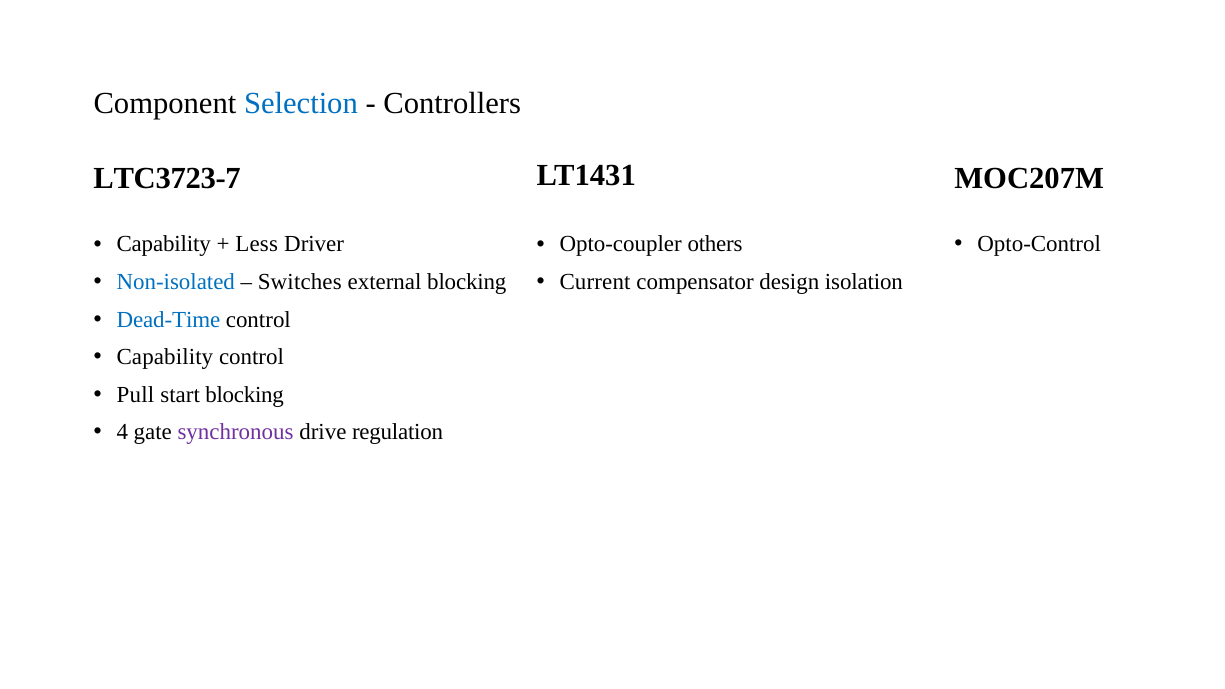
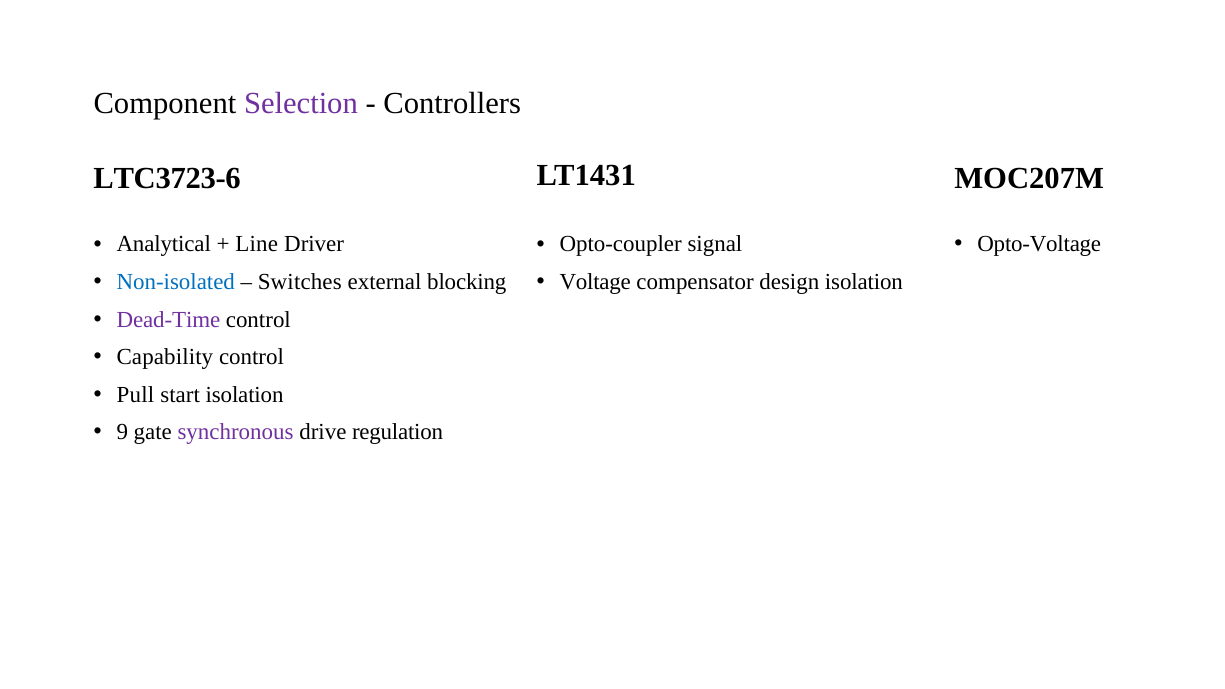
Selection colour: blue -> purple
LTC3723-7: LTC3723-7 -> LTC3723-6
Capability at (164, 244): Capability -> Analytical
Less: Less -> Line
others: others -> signal
Opto-Control: Opto-Control -> Opto-Voltage
Current: Current -> Voltage
Dead-Time colour: blue -> purple
start blocking: blocking -> isolation
4: 4 -> 9
